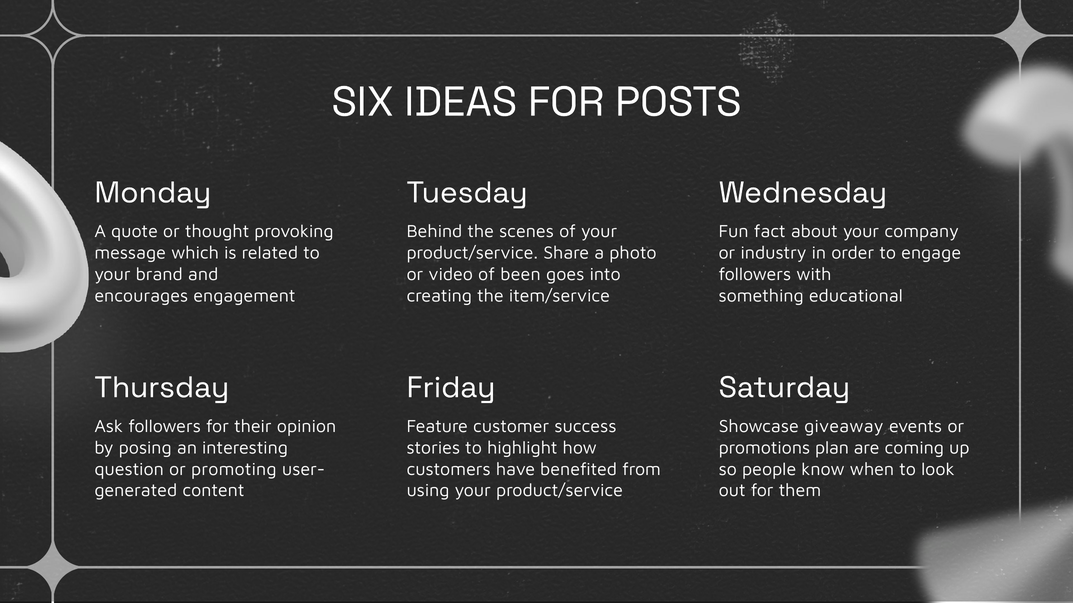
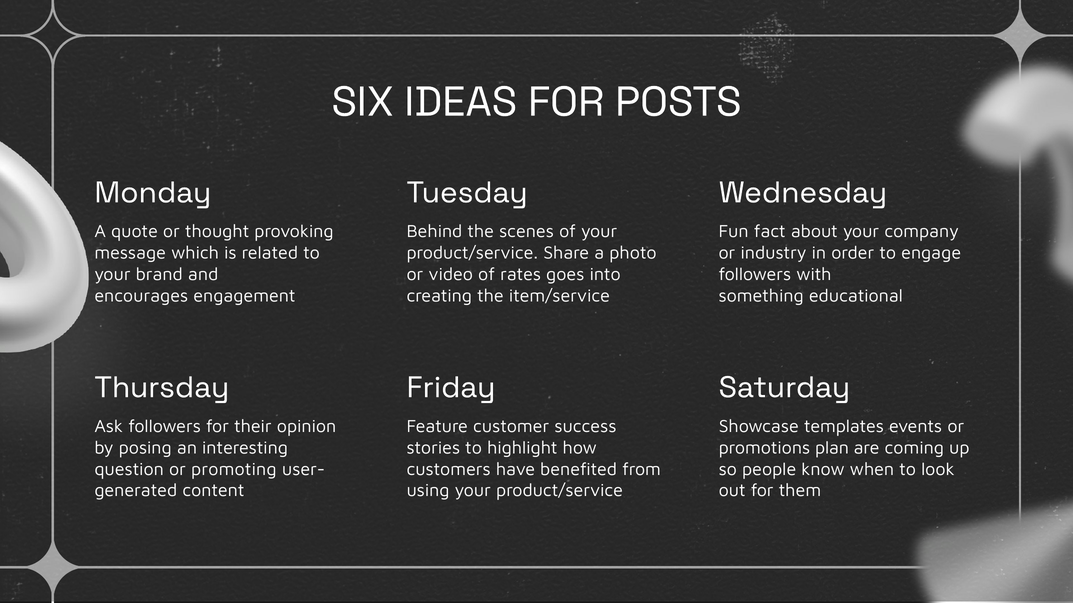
been: been -> rates
giveaway: giveaway -> templates
